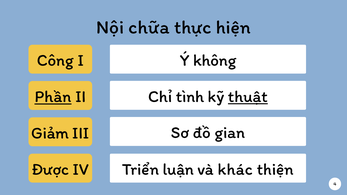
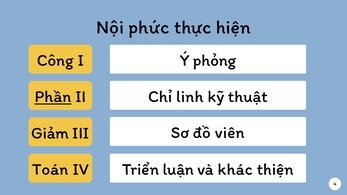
chữa: chữa -> phức
không: không -> phỏng
tình: tình -> linh
thuật underline: present -> none
gian: gian -> viên
Được: Được -> Toán
